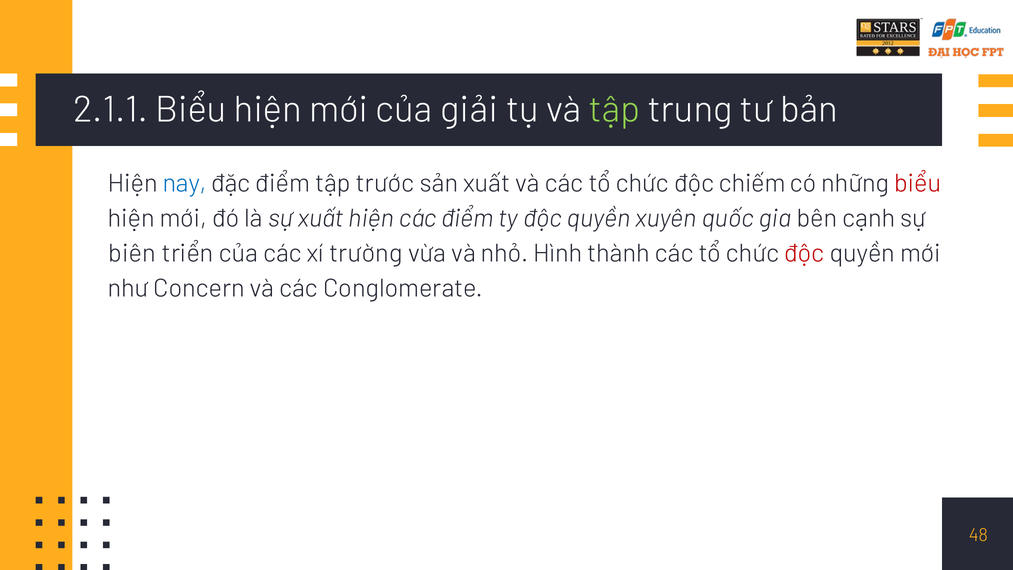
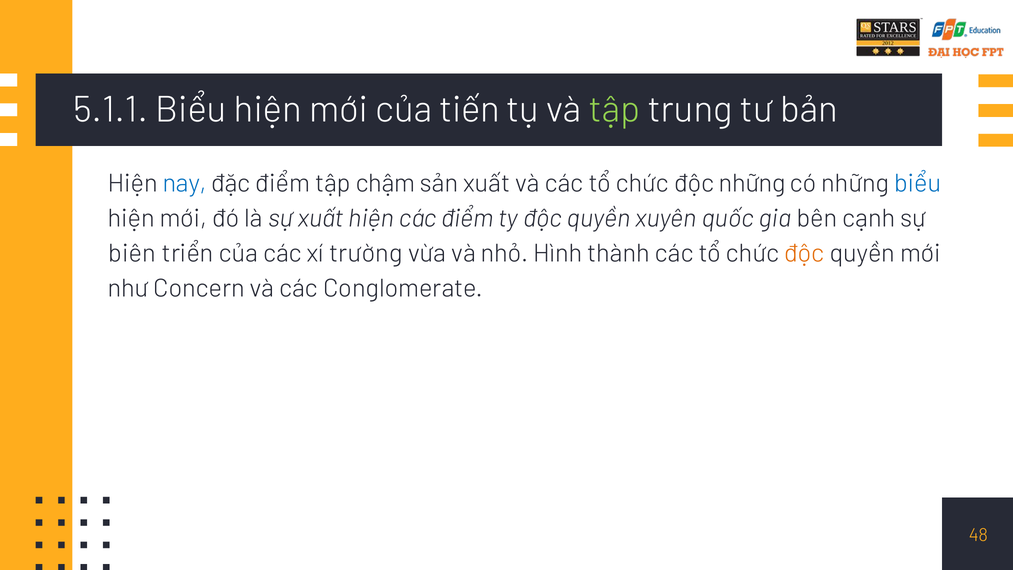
2.1.1: 2.1.1 -> 5.1.1
giải: giải -> tiến
trước: trước -> chậm
độc chiếm: chiếm -> những
biểu at (918, 183) colour: red -> blue
độc at (804, 253) colour: red -> orange
